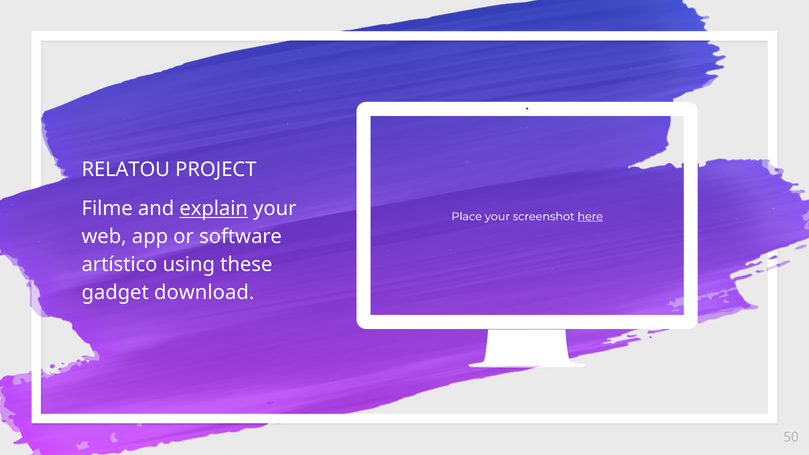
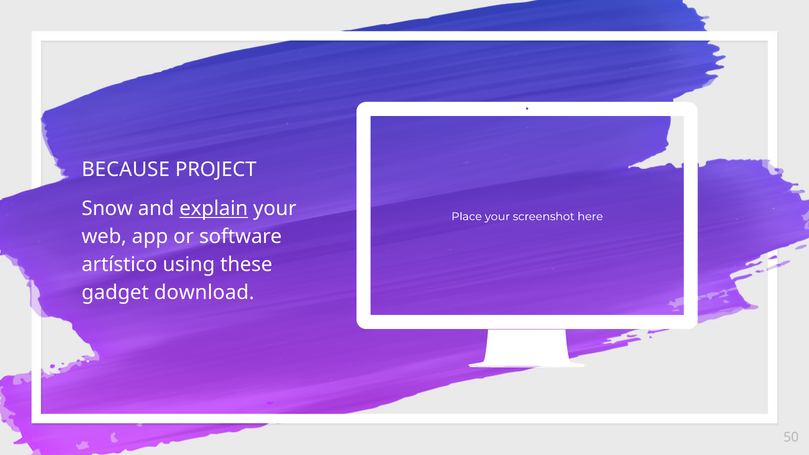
RELATOU: RELATOU -> BECAUSE
Filme: Filme -> Snow
here underline: present -> none
